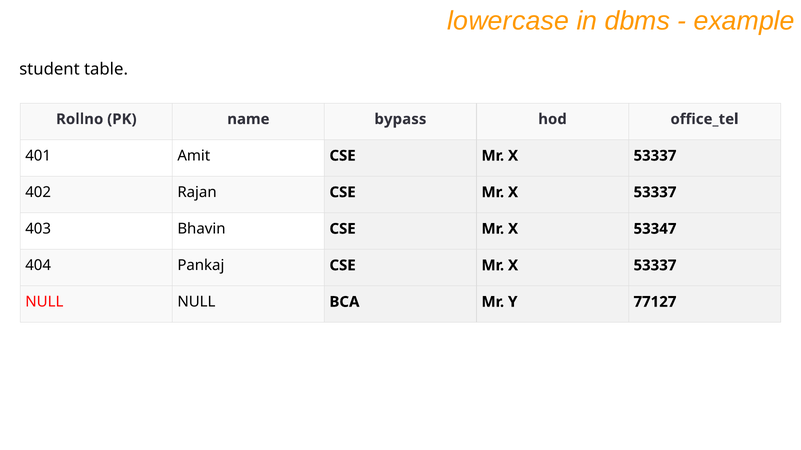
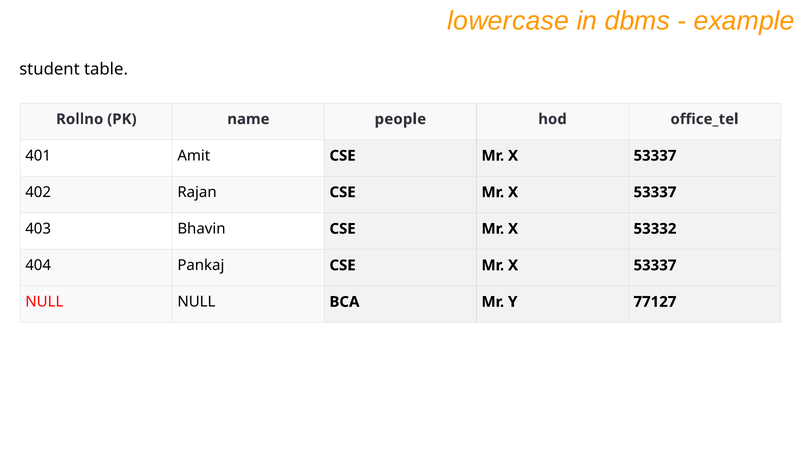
bypass: bypass -> people
53347: 53347 -> 53332
